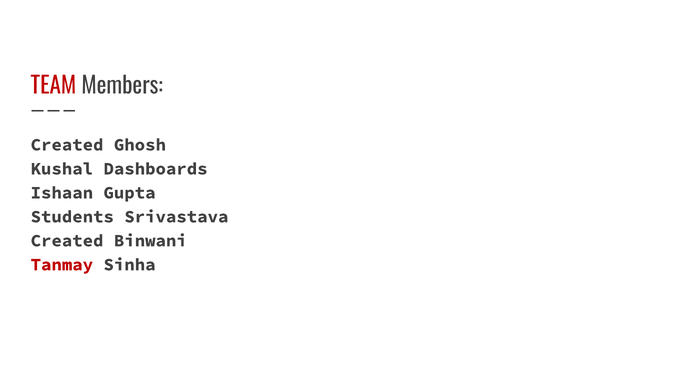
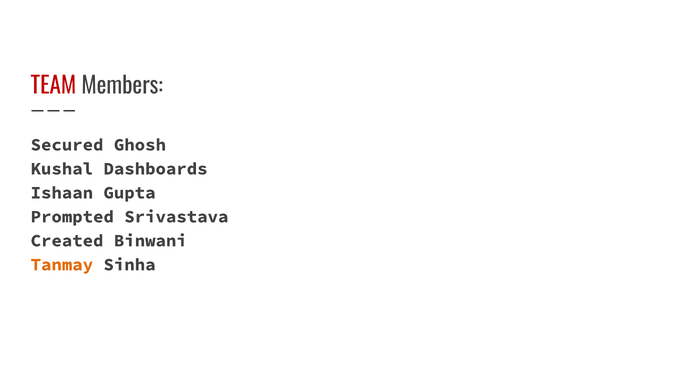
Created at (67, 144): Created -> Secured
Students: Students -> Prompted
Tanmay colour: red -> orange
